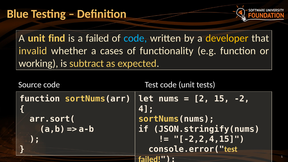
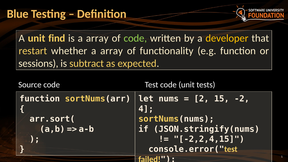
is a failed: failed -> array
code at (135, 38) colour: light blue -> light green
invalid: invalid -> restart
whether a cases: cases -> array
working: working -> sessions
